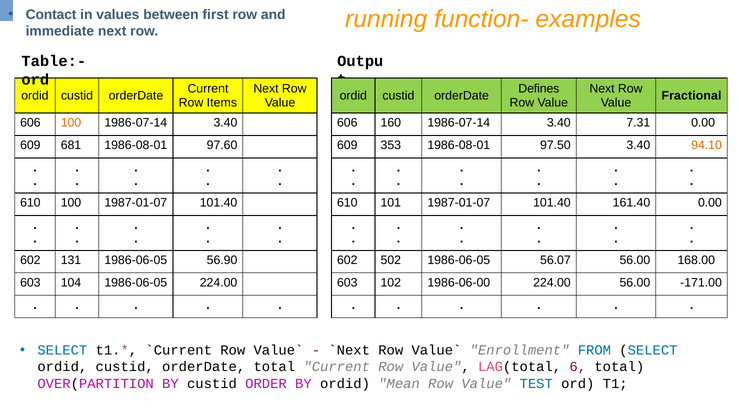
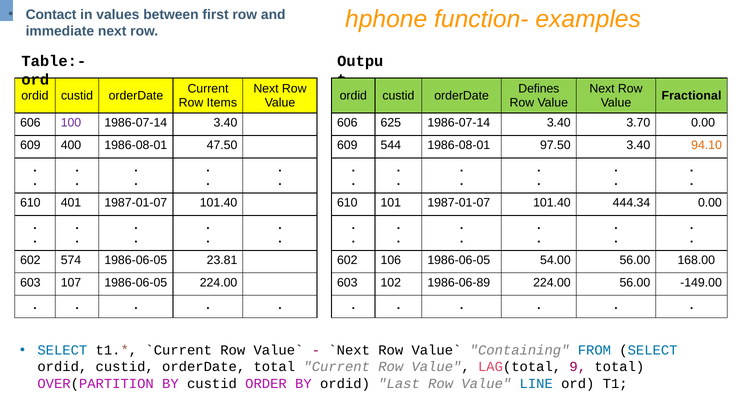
running: running -> hphone
100 at (71, 123) colour: orange -> purple
160: 160 -> 625
7.31: 7.31 -> 3.70
681: 681 -> 400
97.60: 97.60 -> 47.50
353: 353 -> 544
610 100: 100 -> 401
161.40: 161.40 -> 444.34
131: 131 -> 574
56.90: 56.90 -> 23.81
502: 502 -> 106
56.07: 56.07 -> 54.00
104: 104 -> 107
1986-06-00: 1986-06-00 -> 1986-06-89
-171.00: -171.00 -> -149.00
Enrollment: Enrollment -> Containing
6: 6 -> 9
Mean: Mean -> Last
TEST: TEST -> LINE
